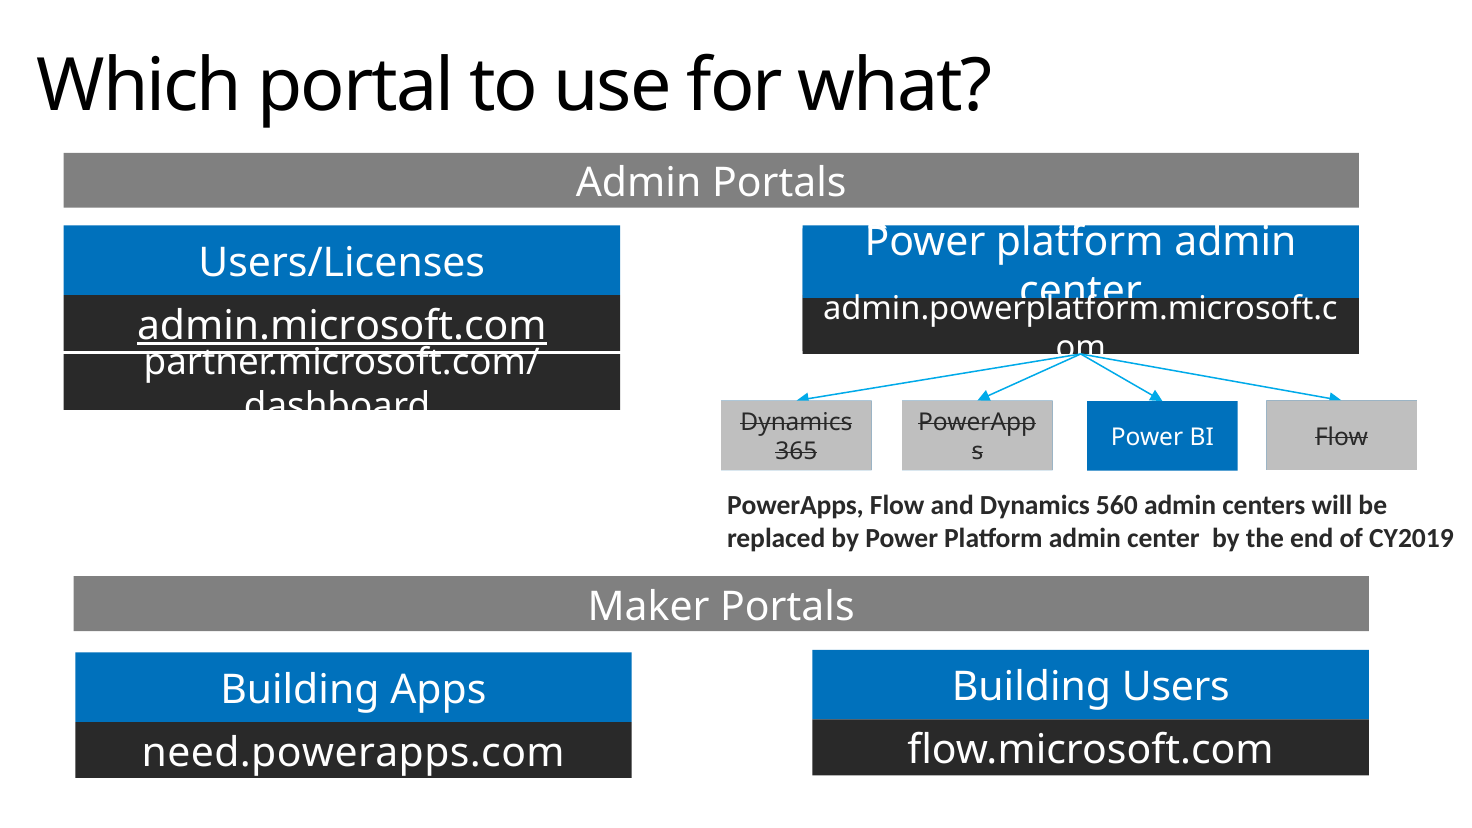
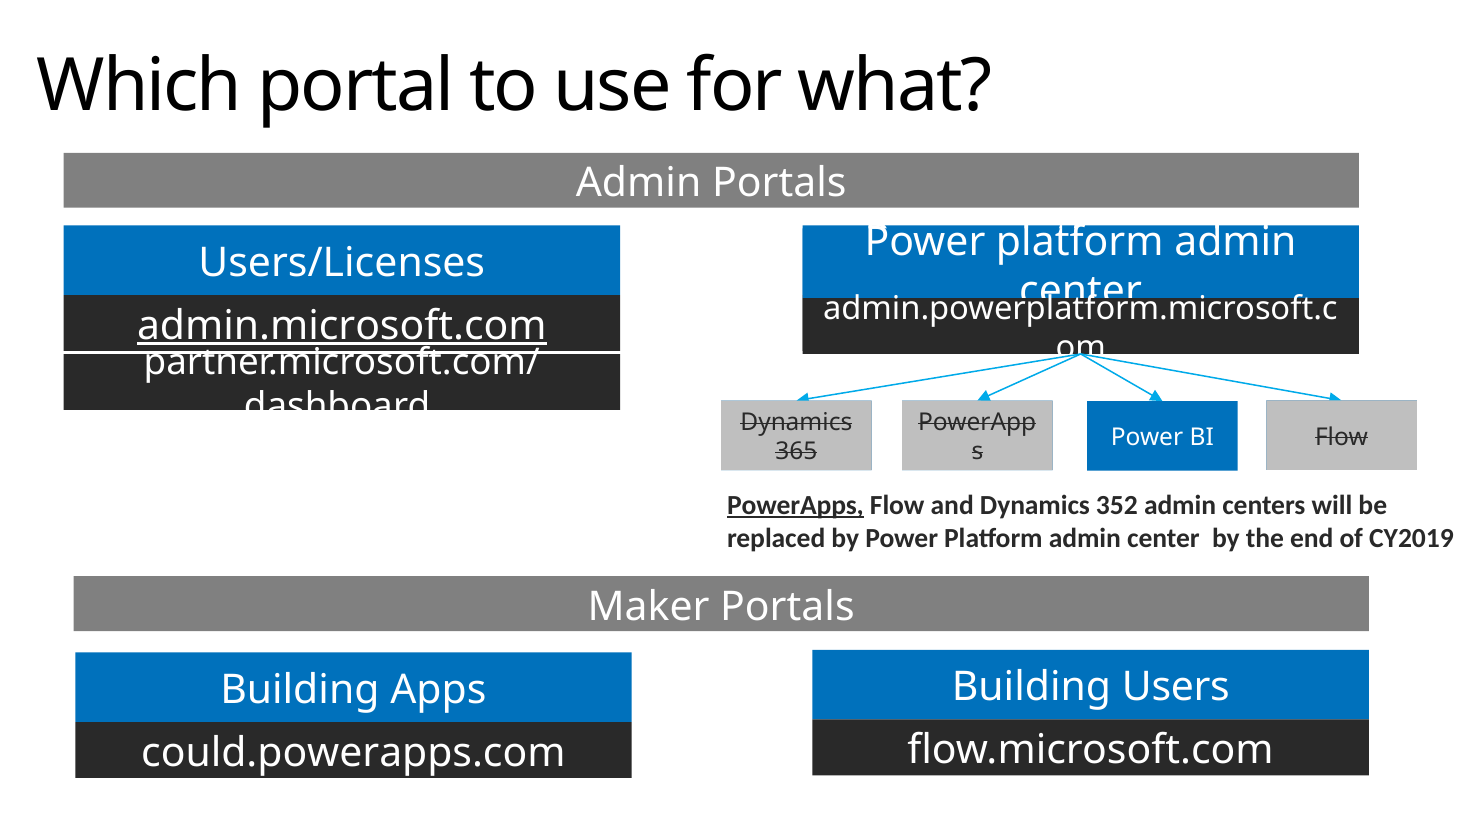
PowerApps underline: none -> present
560: 560 -> 352
need.powerapps.com: need.powerapps.com -> could.powerapps.com
